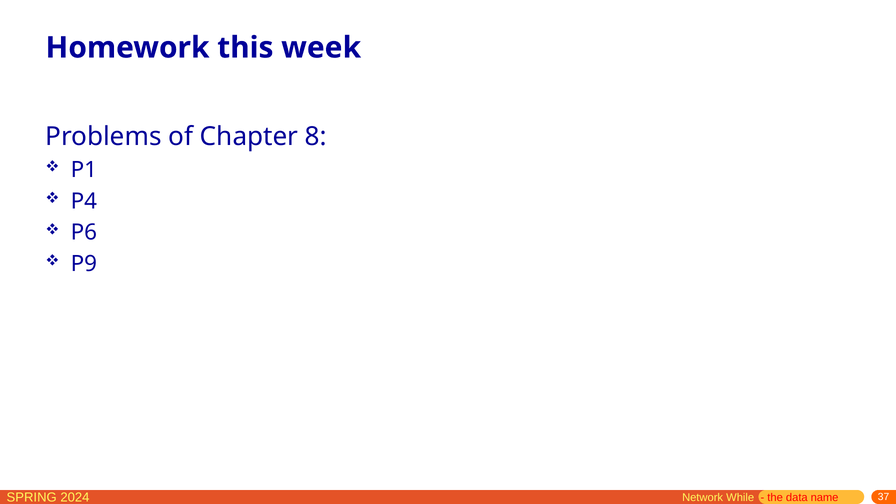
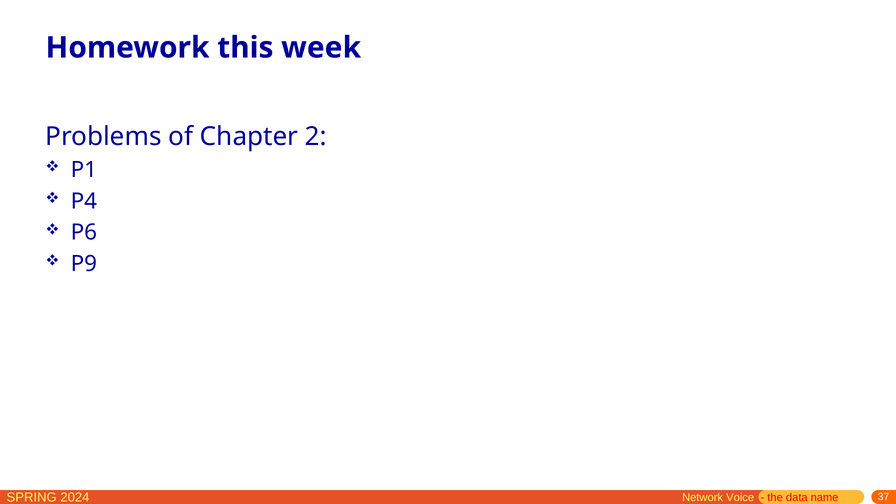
8: 8 -> 2
While: While -> Voice
